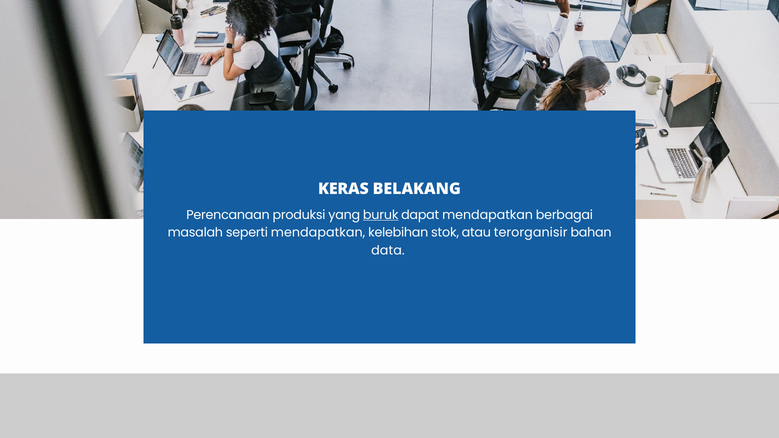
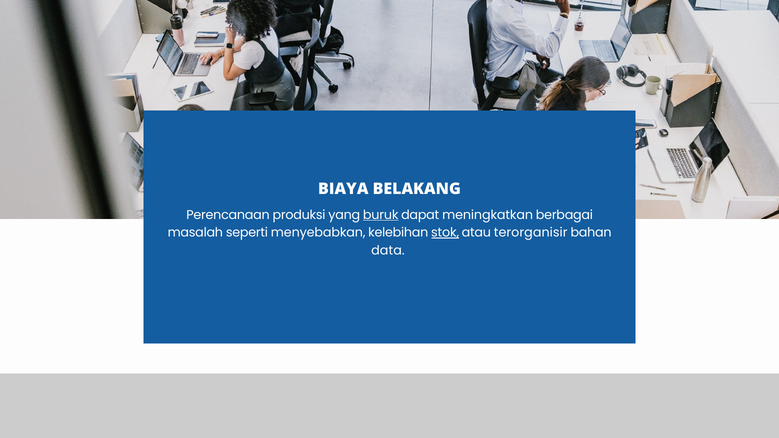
KERAS: KERAS -> BIAYA
dapat mendapatkan: mendapatkan -> meningkatkan
seperti mendapatkan: mendapatkan -> menyebabkan
stok underline: none -> present
